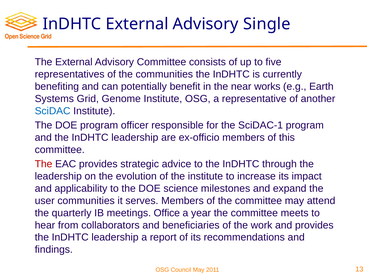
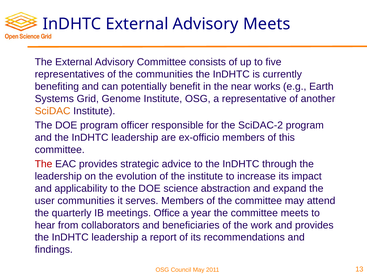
Advisory Single: Single -> Meets
SciDAC colour: blue -> orange
SciDAC-1: SciDAC-1 -> SciDAC-2
milestones: milestones -> abstraction
